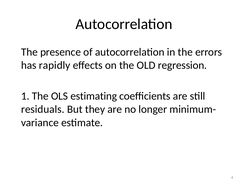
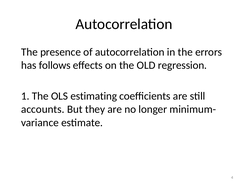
rapidly: rapidly -> follows
residuals: residuals -> accounts
